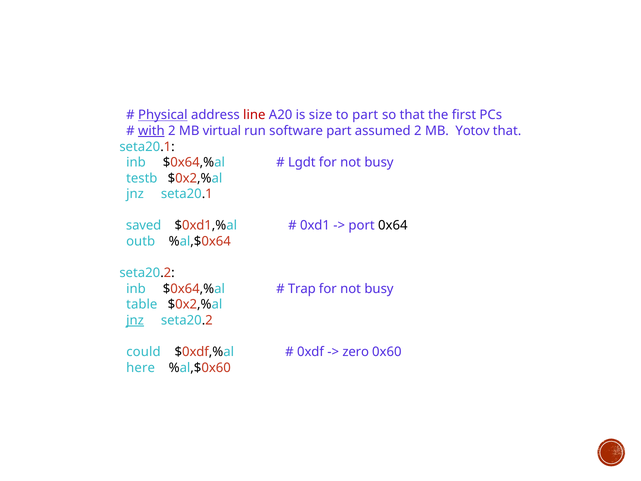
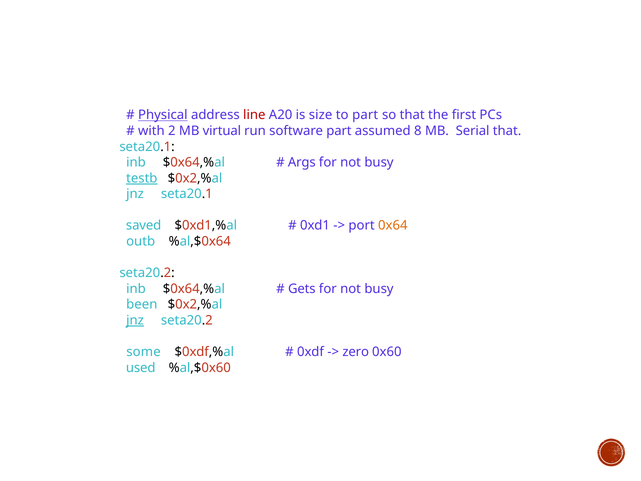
with underline: present -> none
assumed 2: 2 -> 8
Yotov: Yotov -> Serial
Lgdt: Lgdt -> Args
testb underline: none -> present
0x64 colour: black -> orange
Trap: Trap -> Gets
table: table -> been
could: could -> some
here: here -> used
